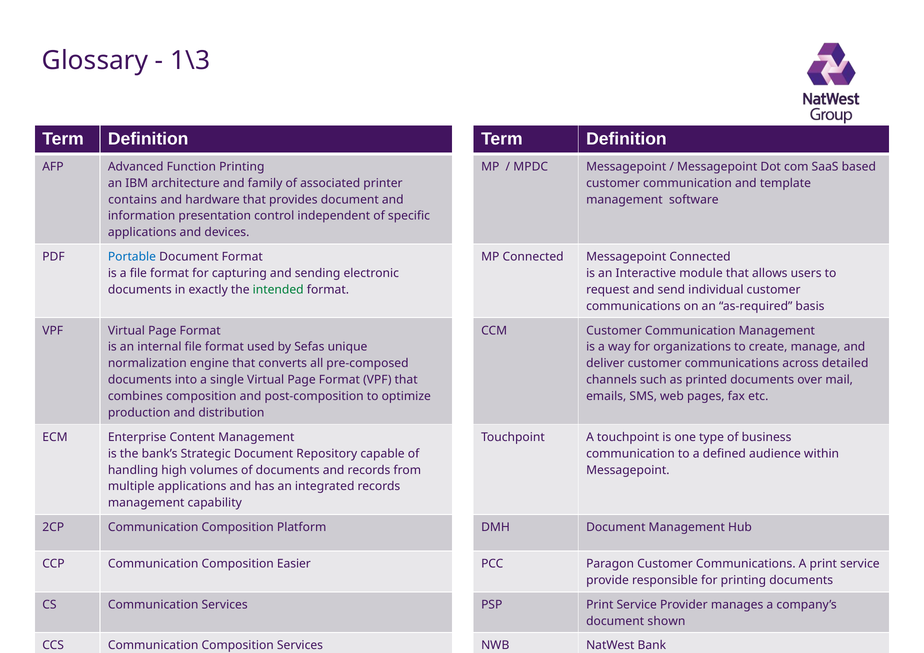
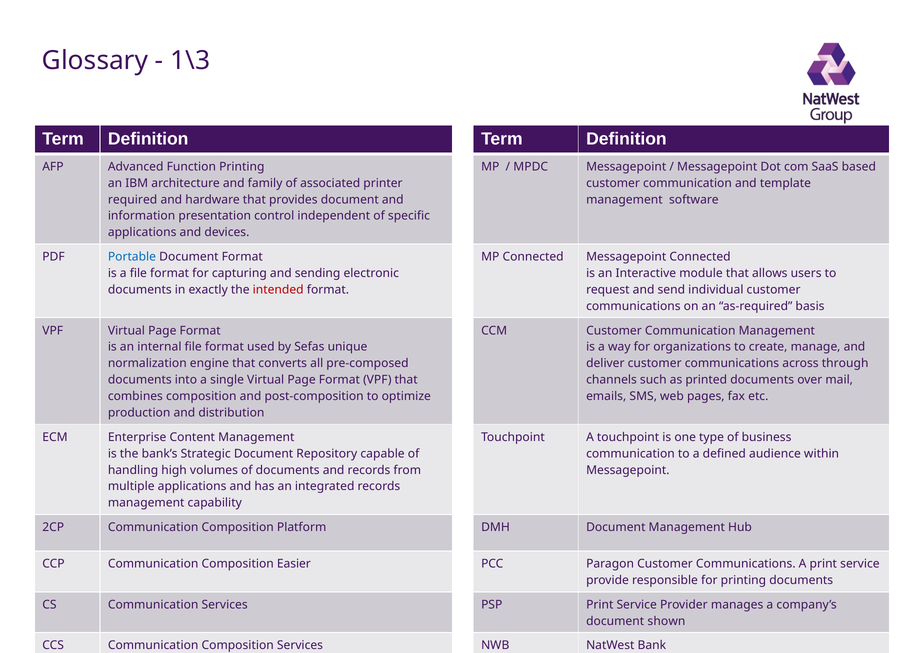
contains: contains -> required
intended colour: green -> red
detailed: detailed -> through
